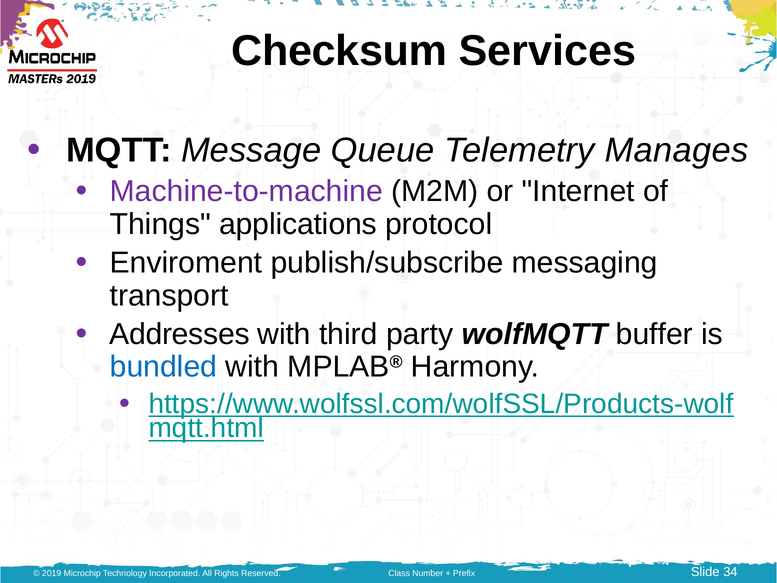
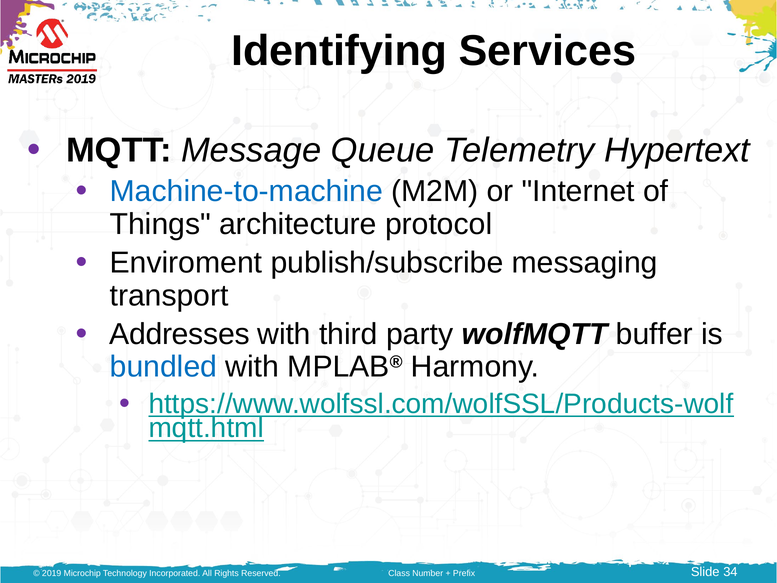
Checksum: Checksum -> Identifying
Manages: Manages -> Hypertext
Machine-to-machine colour: purple -> blue
applications: applications -> architecture
